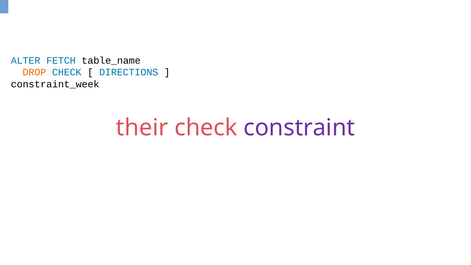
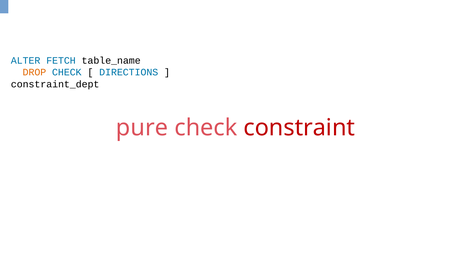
constraint_week: constraint_week -> constraint_dept
their: their -> pure
constraint colour: purple -> red
